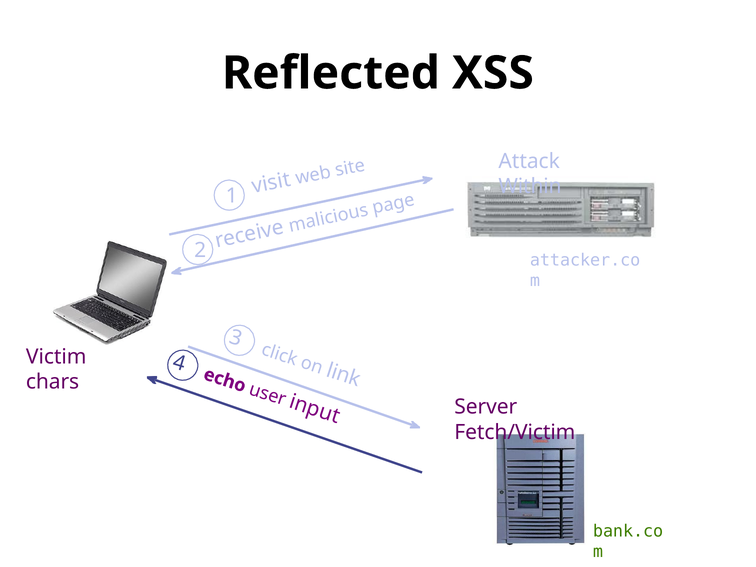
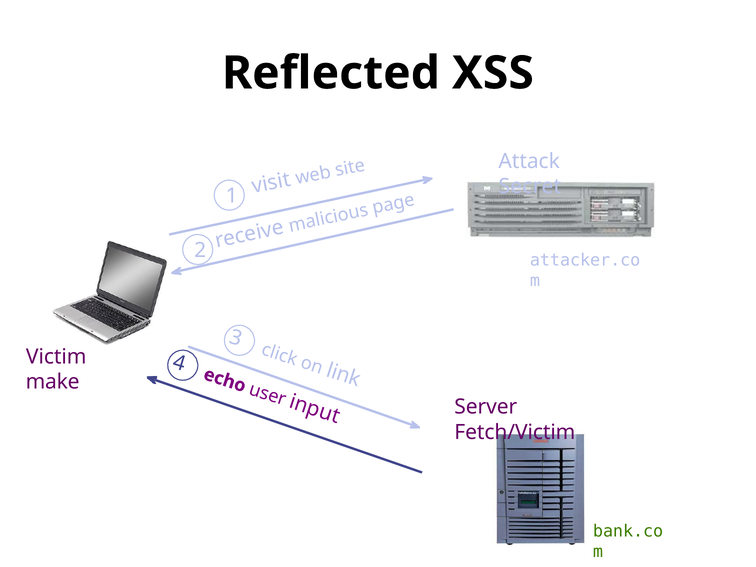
Within: Within -> Secret
chars: chars -> make
